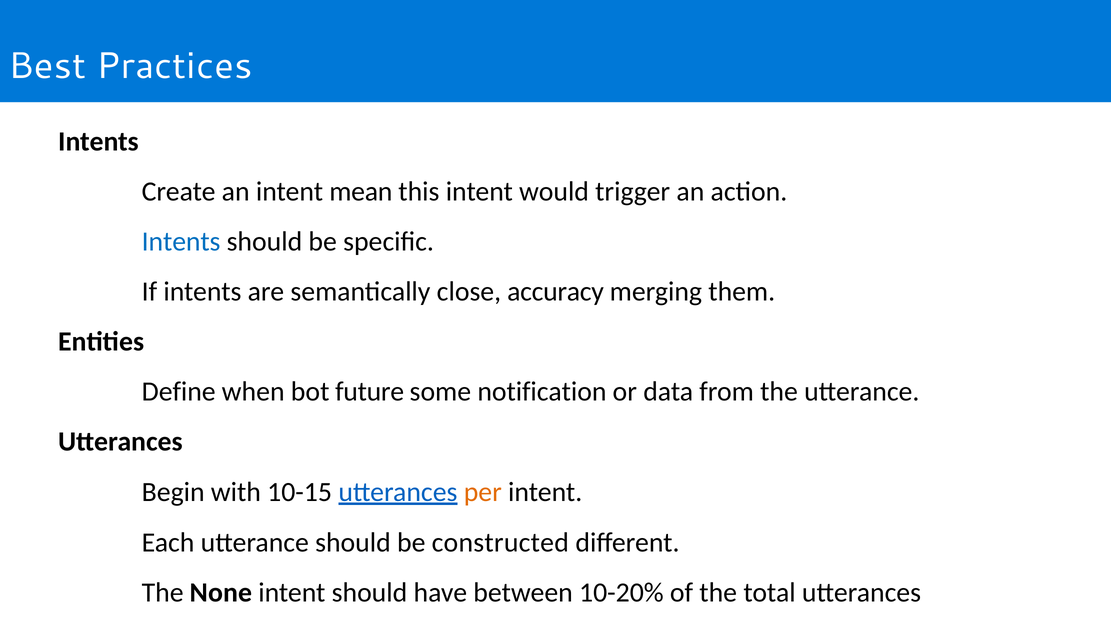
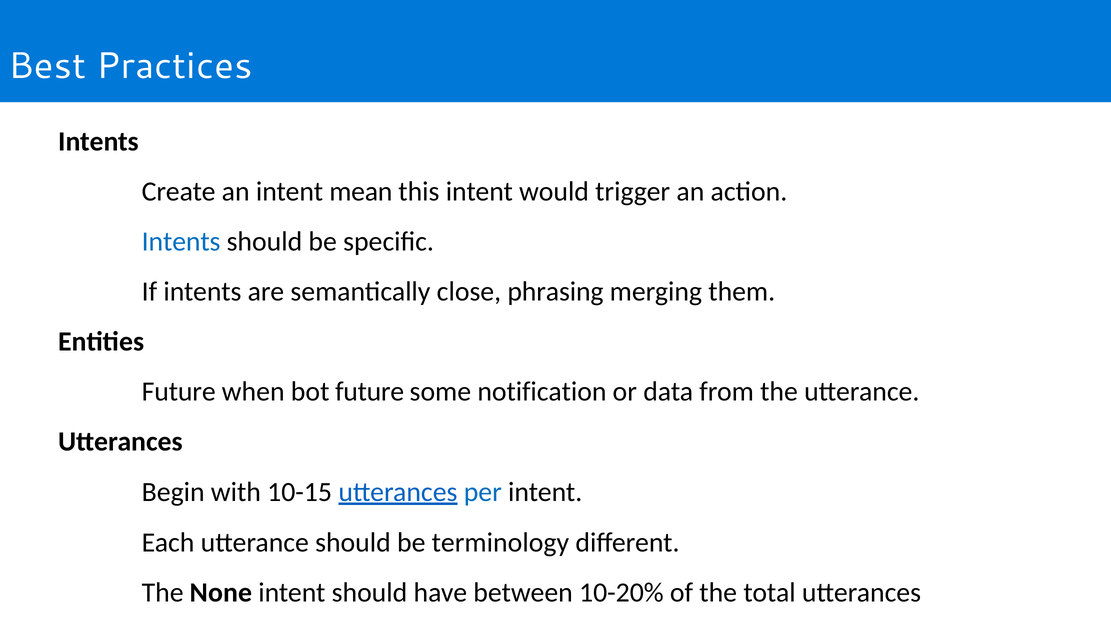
accuracy: accuracy -> phrasing
Define at (179, 392): Define -> Future
per colour: orange -> blue
constructed: constructed -> terminology
